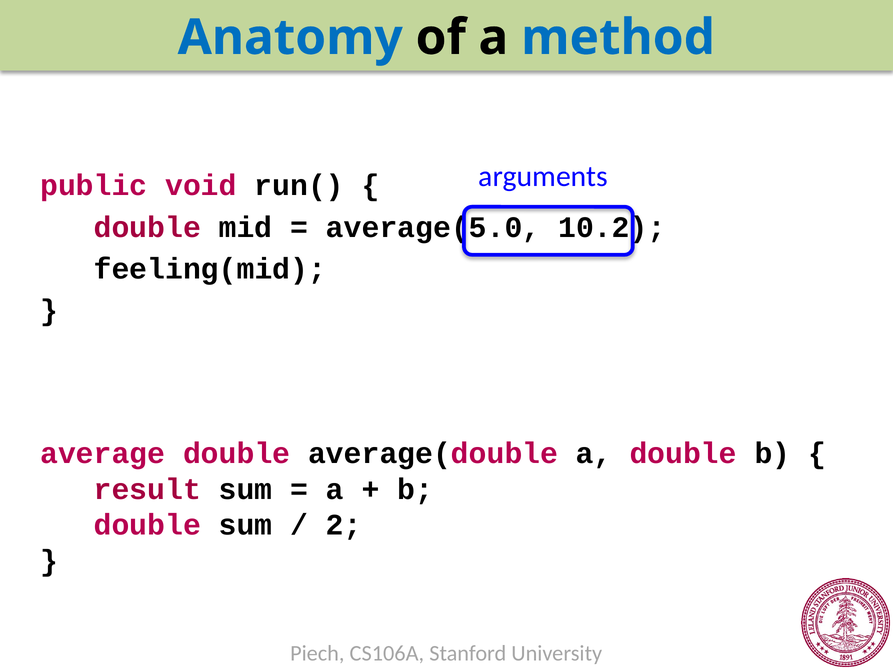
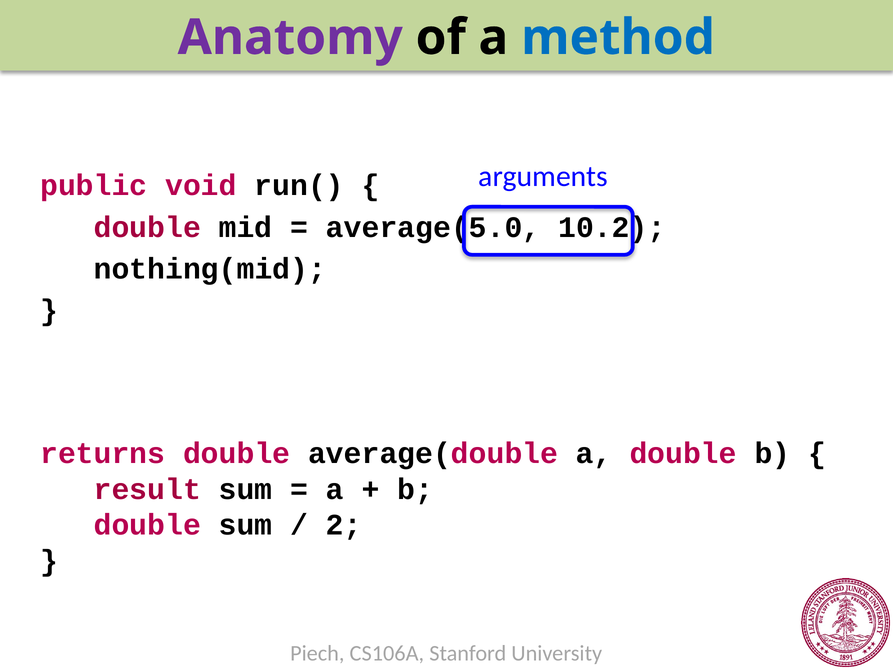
Anatomy colour: blue -> purple
feeling(mid: feeling(mid -> nothing(mid
average: average -> returns
